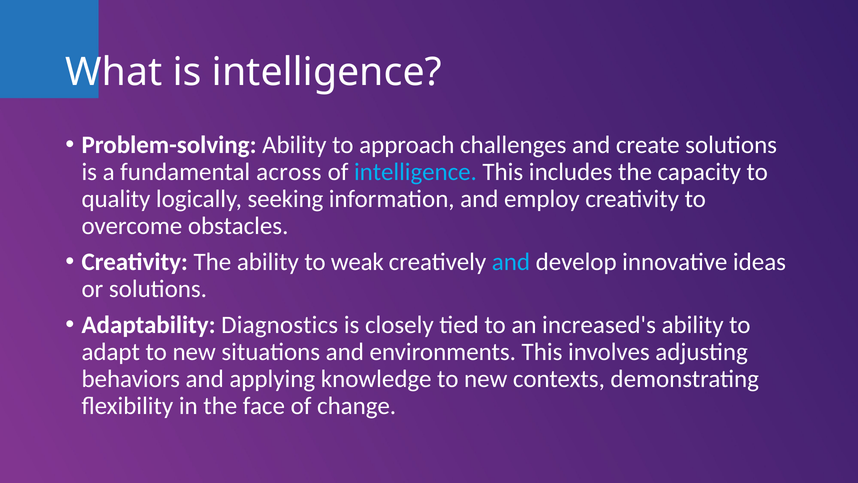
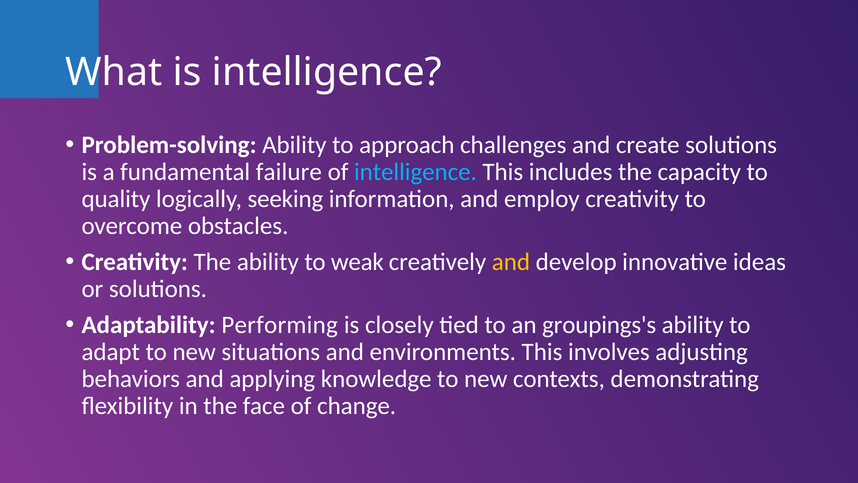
across: across -> failure
and at (511, 262) colour: light blue -> yellow
Diagnostics: Diagnostics -> Performing
increased's: increased's -> groupings's
